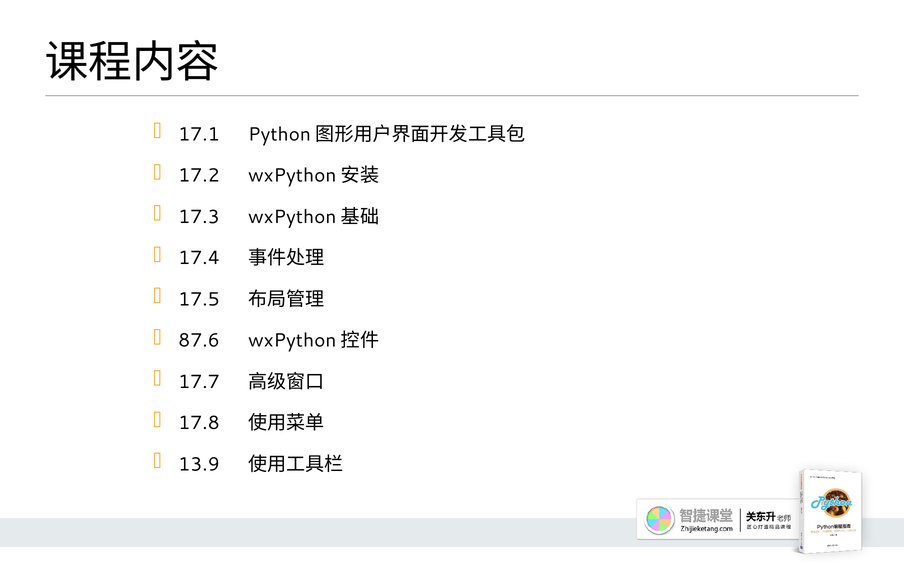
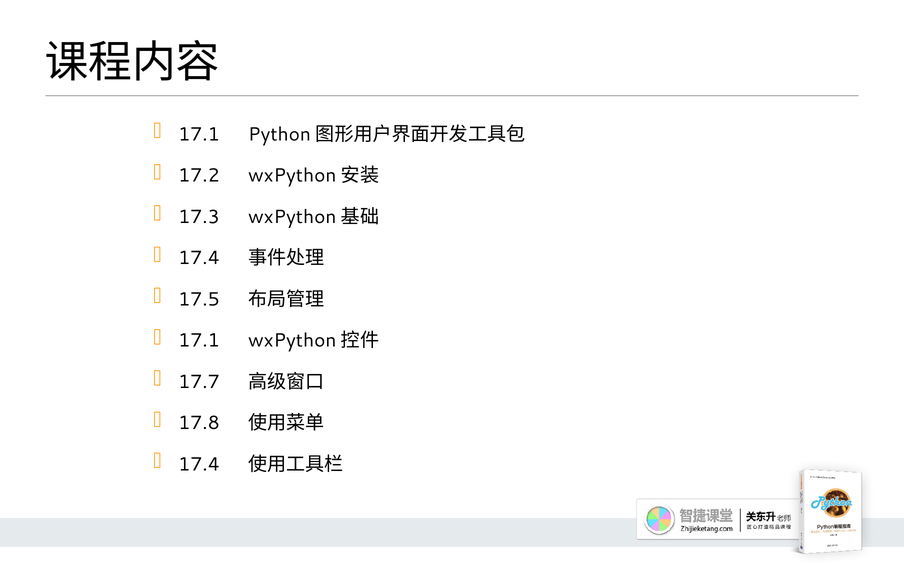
87.6 at (199, 341): 87.6 -> 17.1
13.9 at (199, 464): 13.9 -> 17.4
